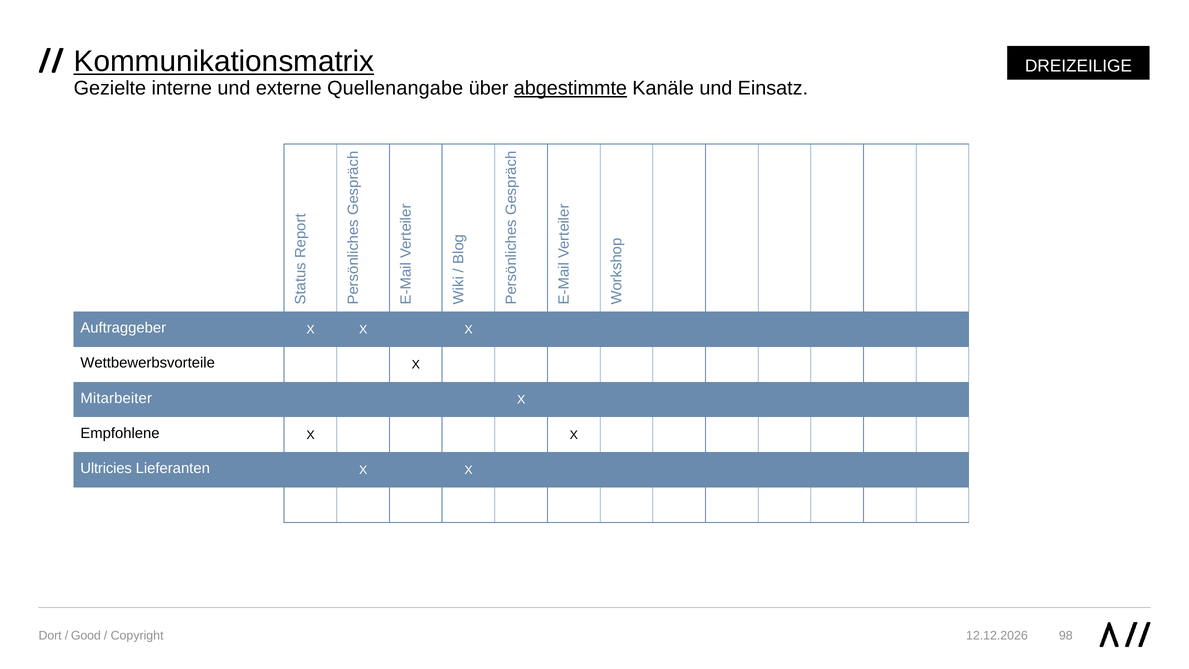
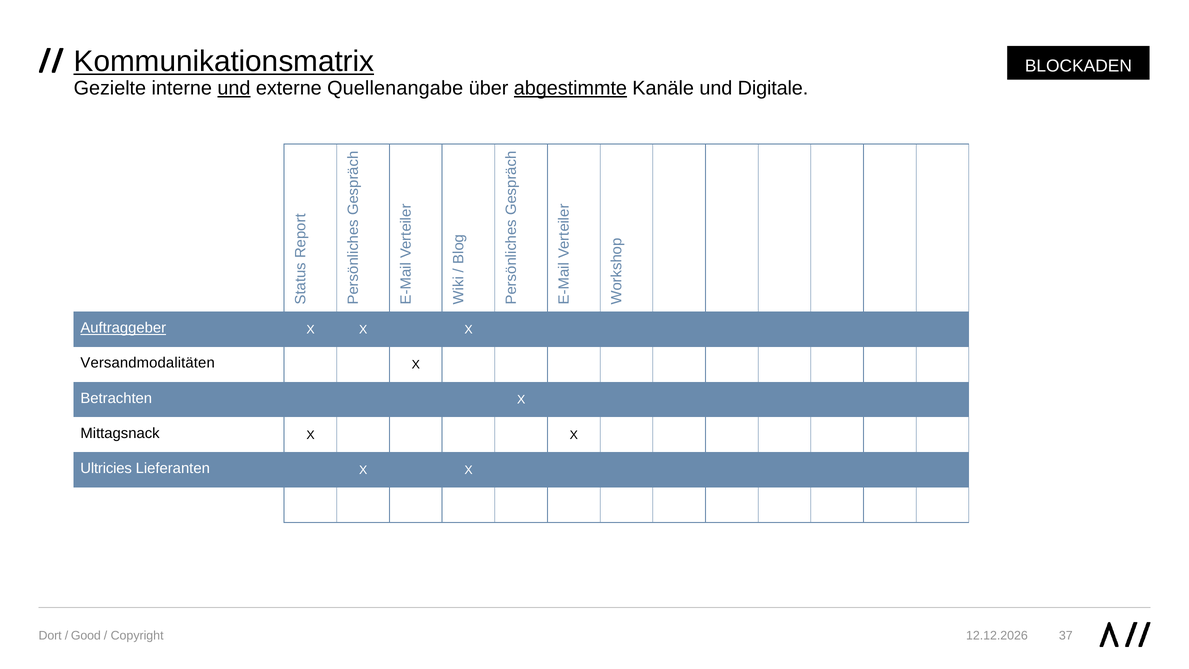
DREIZEILIGE: DREIZEILIGE -> BLOCKADEN
und at (234, 88) underline: none -> present
Einsatz: Einsatz -> Digitale
Auftraggeber underline: none -> present
Wettbewerbsvorteile: Wettbewerbsvorteile -> Versandmodalitäten
Mitarbeiter: Mitarbeiter -> Betrachten
Empfohlene: Empfohlene -> Mittagsnack
98: 98 -> 37
